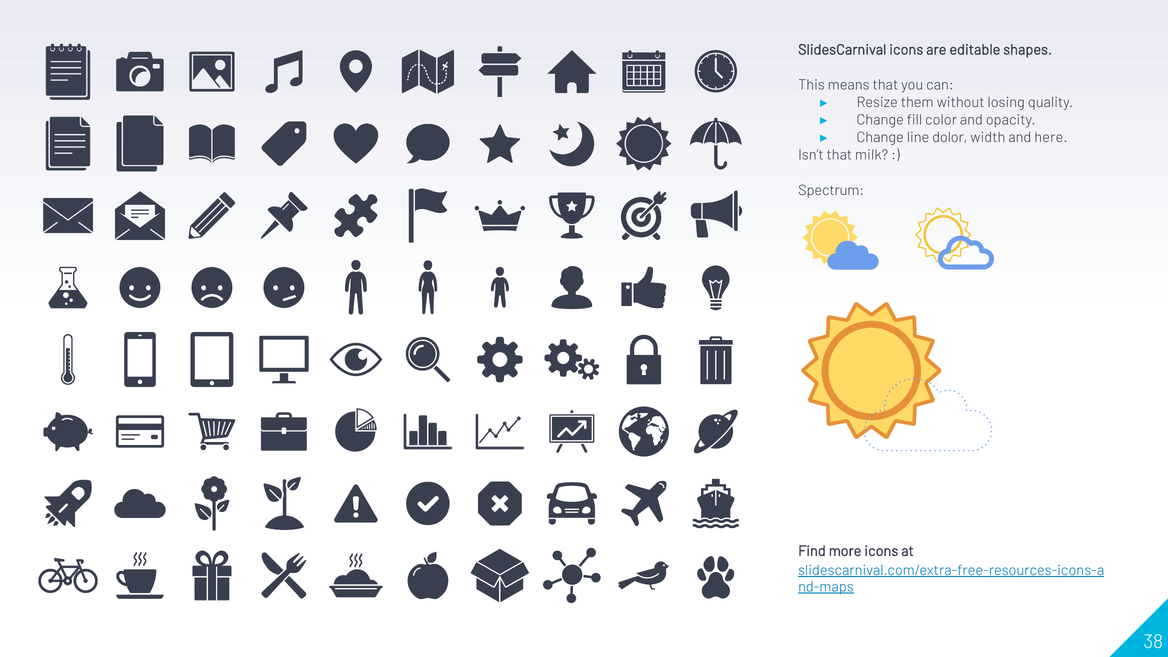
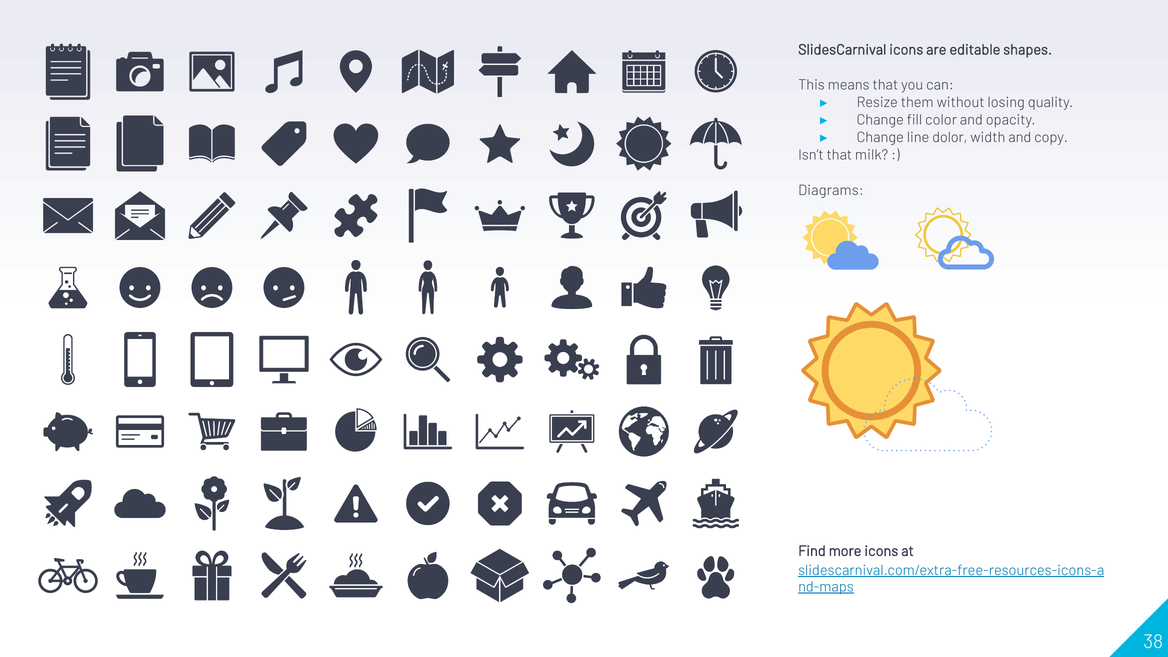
here: here -> copy
Spectrum: Spectrum -> Diagrams
